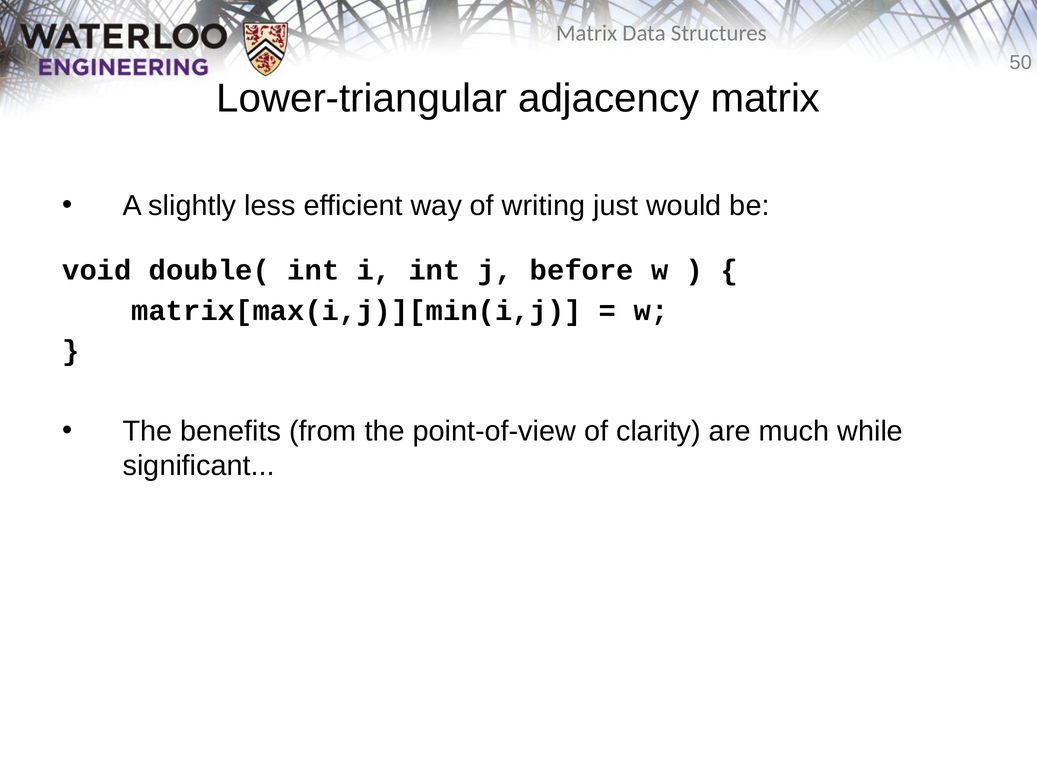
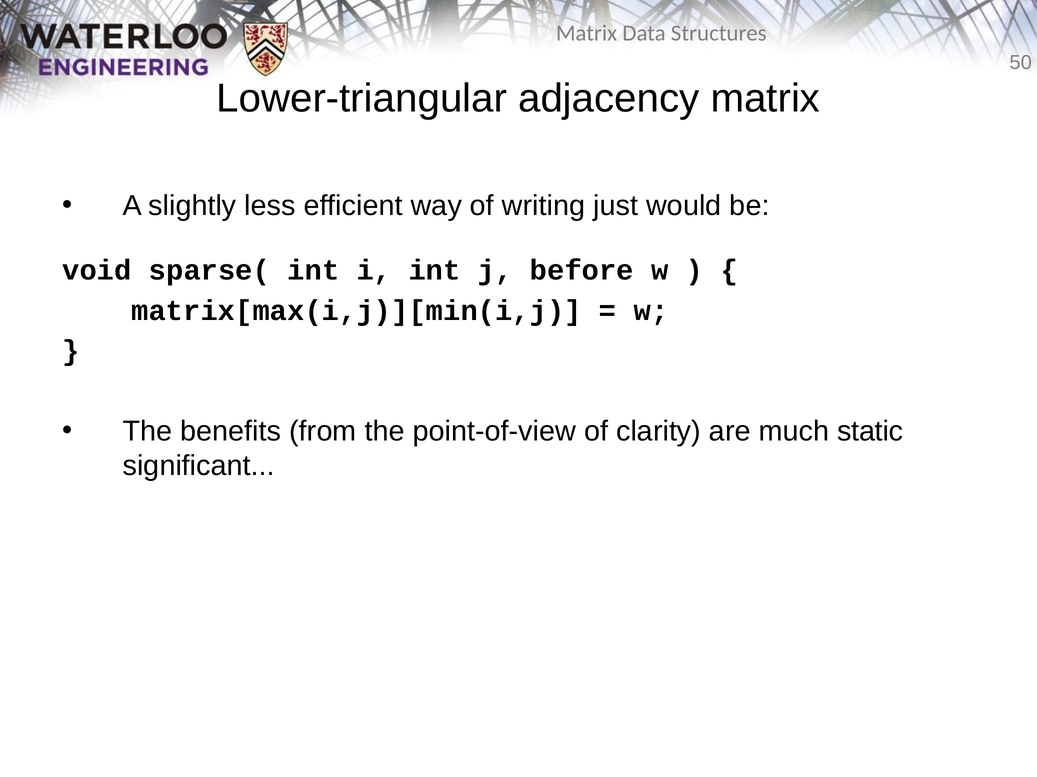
double(: double( -> sparse(
while: while -> static
